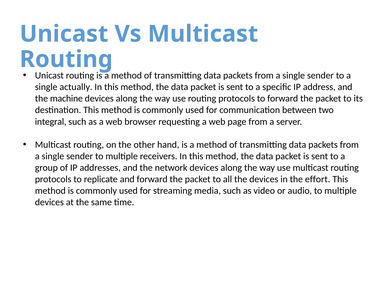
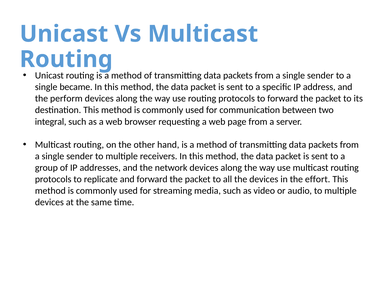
actually: actually -> became
machine: machine -> perform
